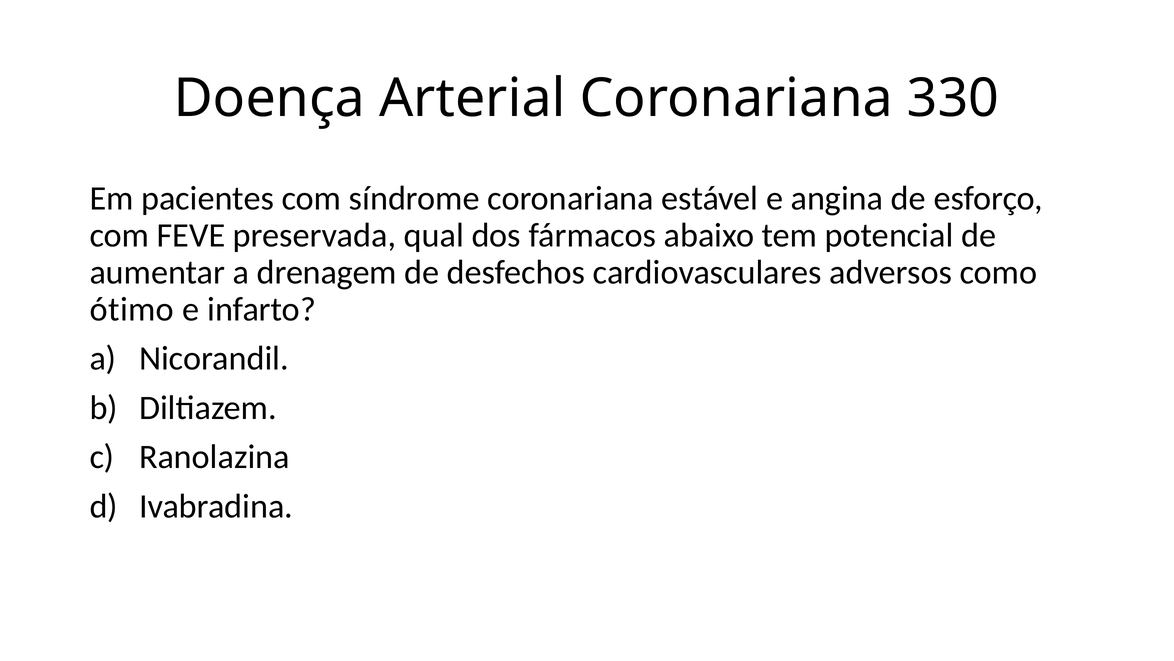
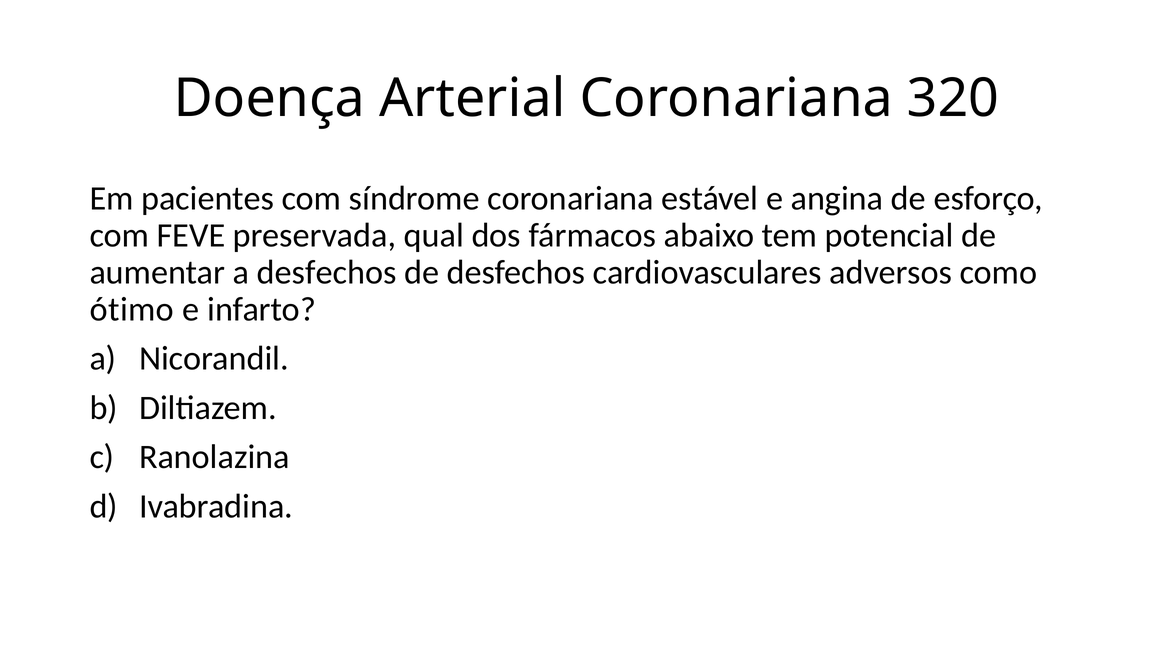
330: 330 -> 320
a drenagem: drenagem -> desfechos
